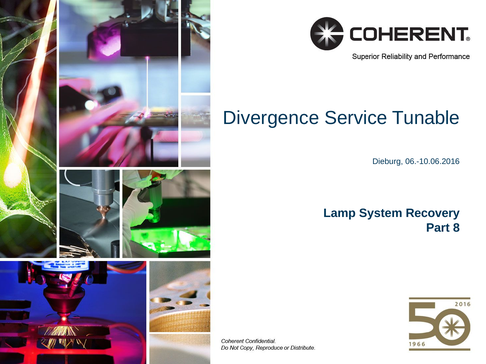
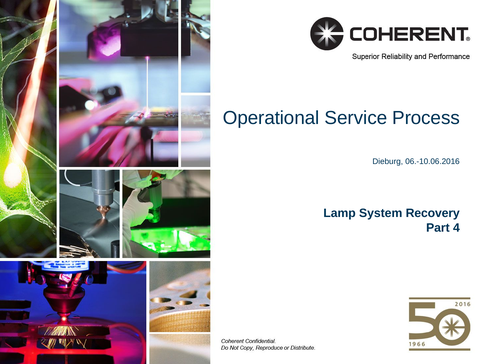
Divergence: Divergence -> Operational
Tunable: Tunable -> Process
8: 8 -> 4
